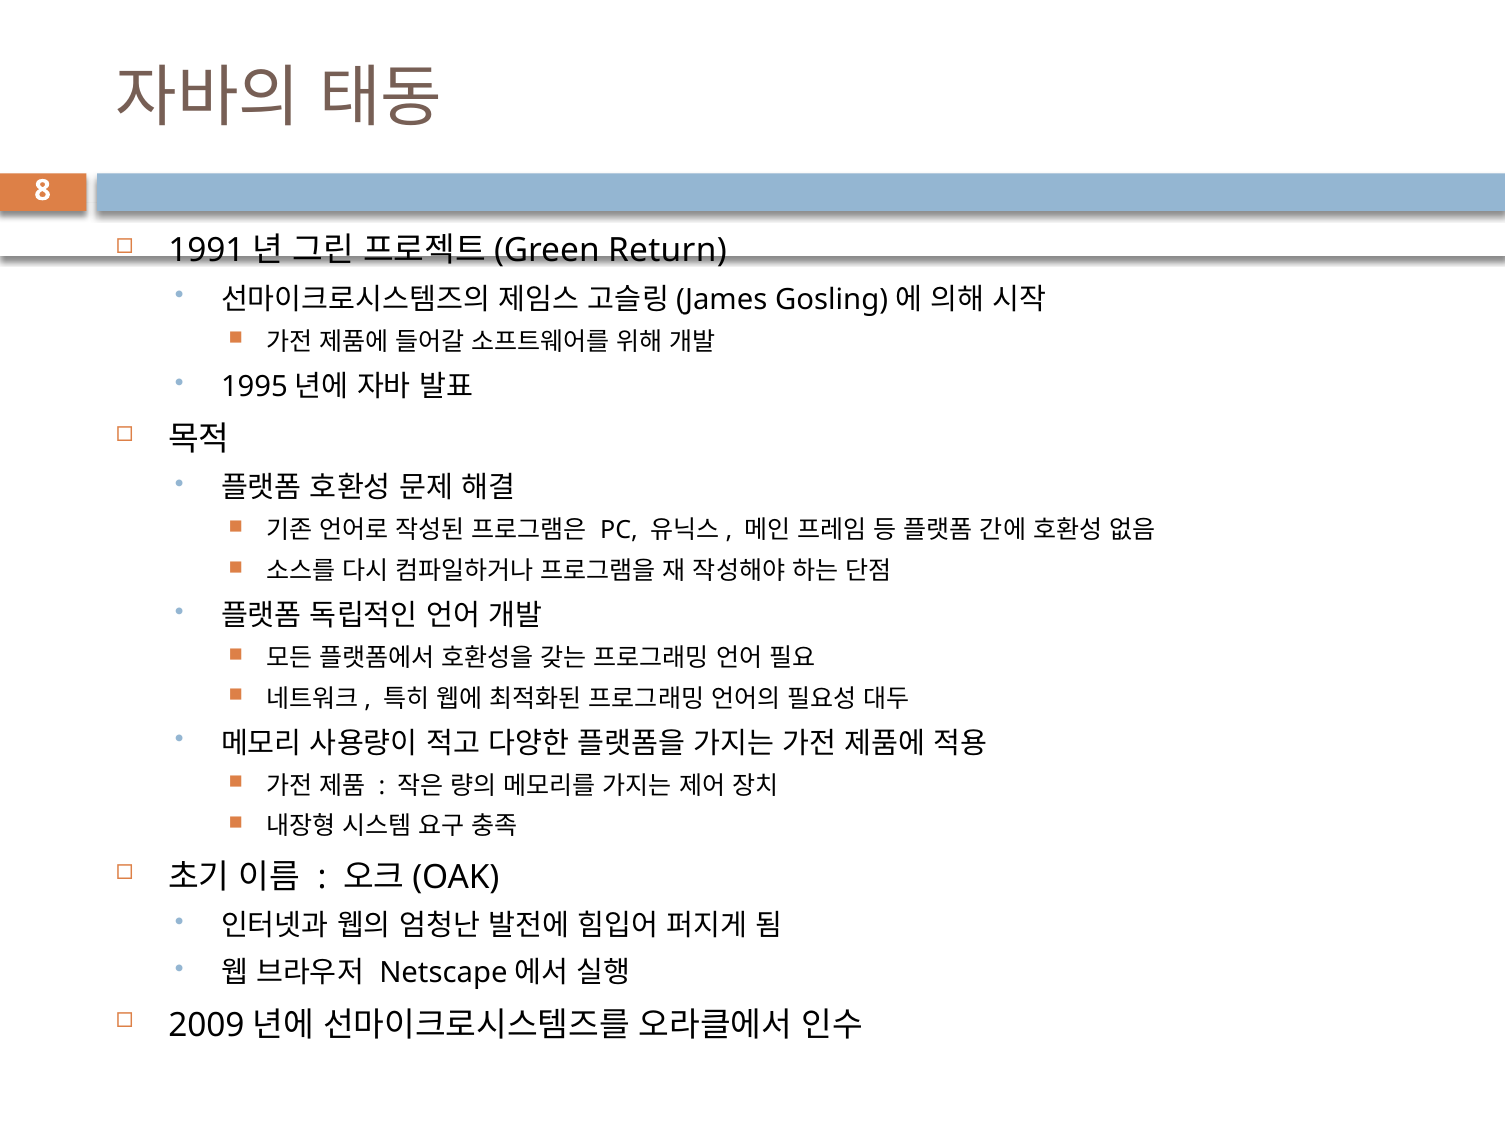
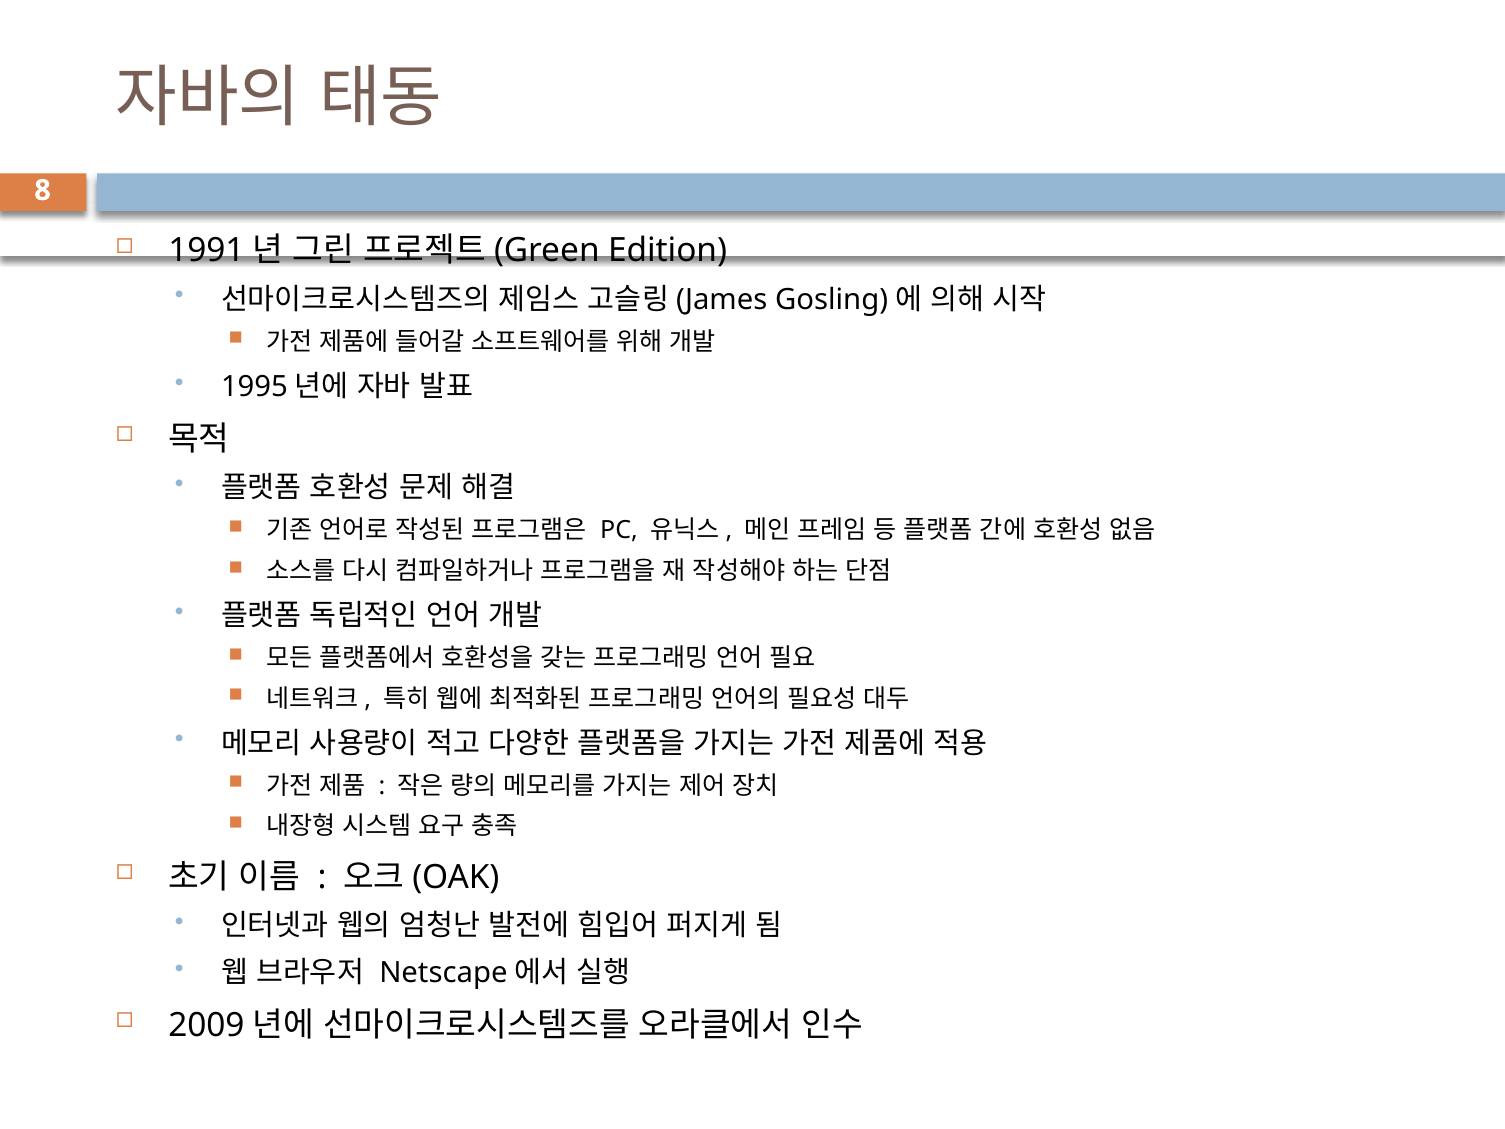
Return: Return -> Edition
